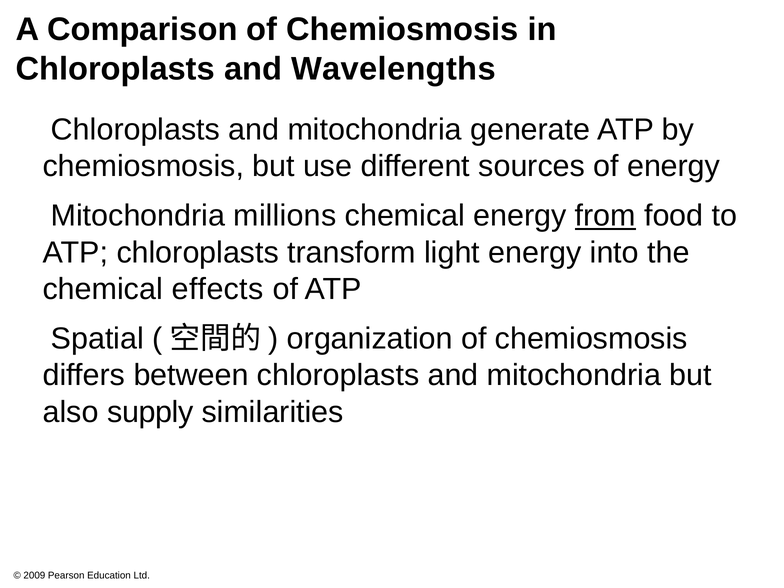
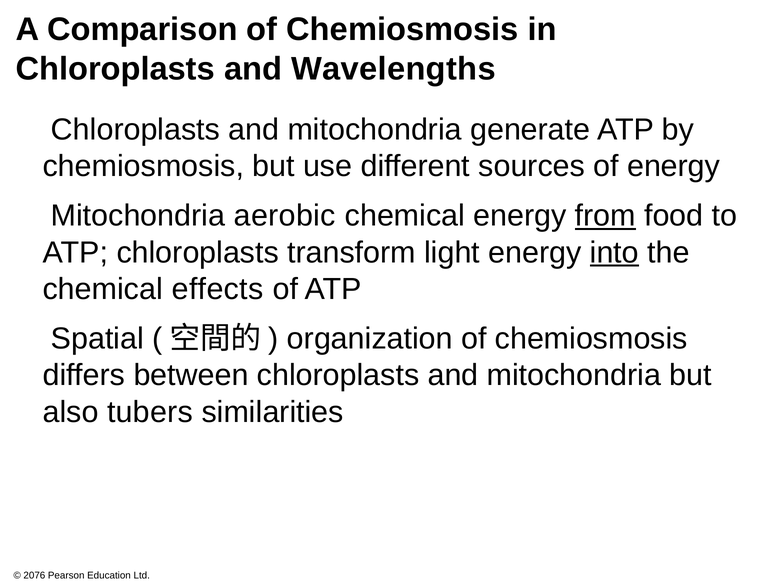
millions: millions -> aerobic
into underline: none -> present
supply: supply -> tubers
2009: 2009 -> 2076
